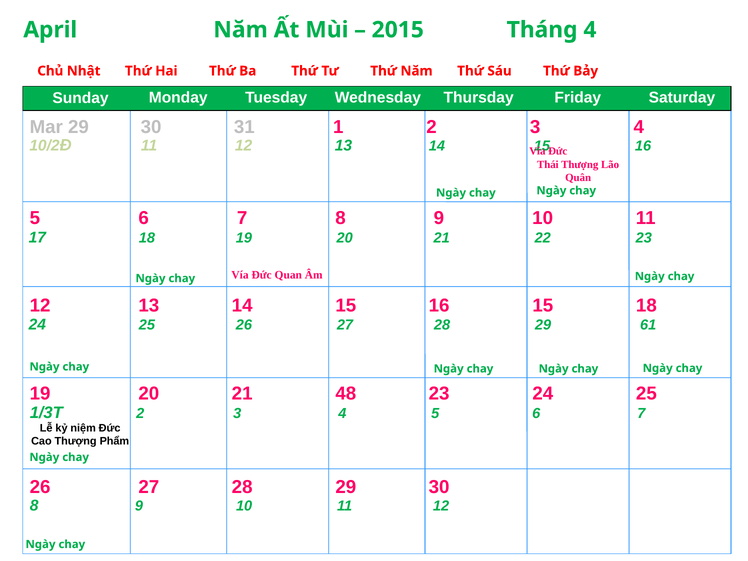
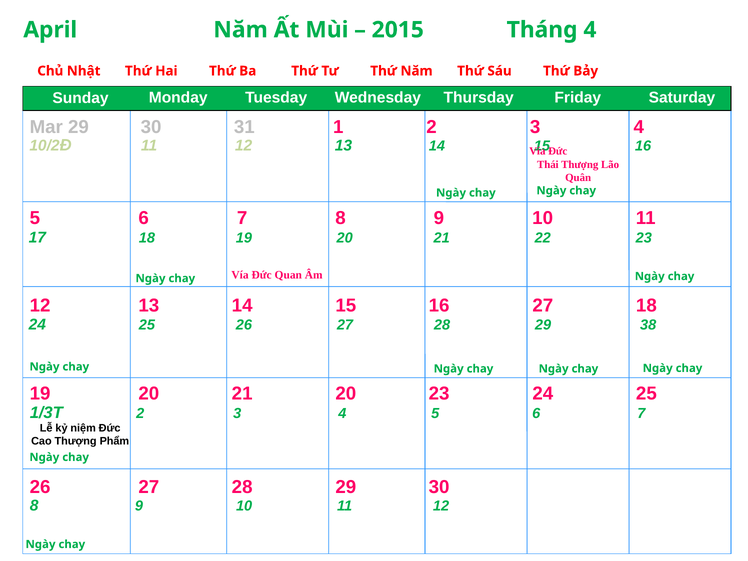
16 15: 15 -> 27
61: 61 -> 38
21 48: 48 -> 20
